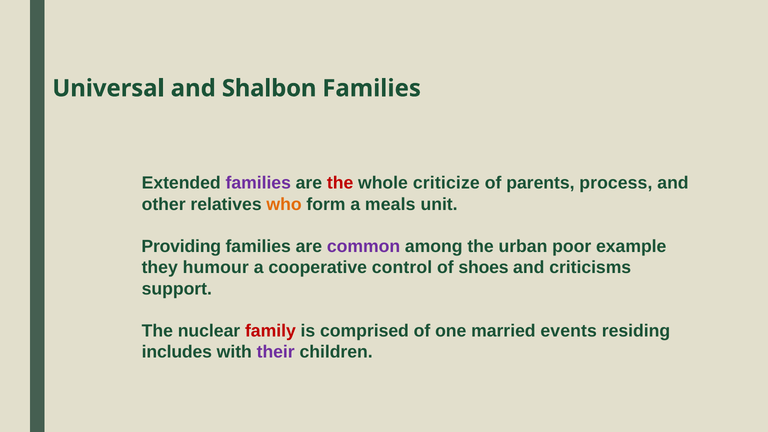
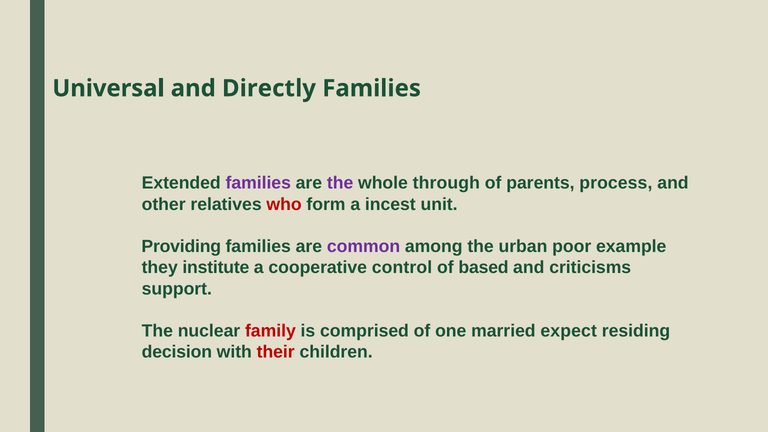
Shalbon: Shalbon -> Directly
the at (340, 183) colour: red -> purple
criticize: criticize -> through
who colour: orange -> red
meals: meals -> incest
humour: humour -> institute
shoes: shoes -> based
events: events -> expect
includes: includes -> decision
their colour: purple -> red
